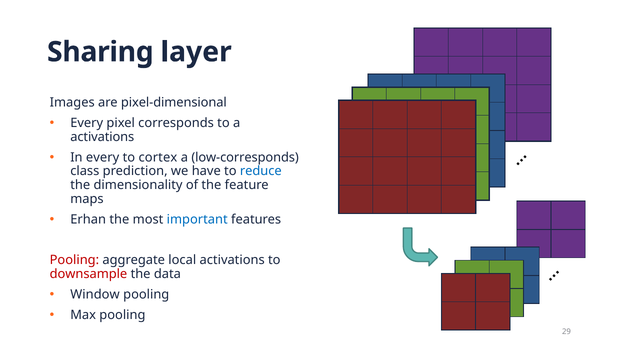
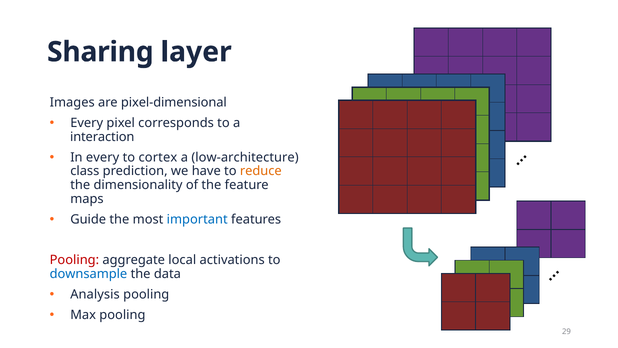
activations at (102, 137): activations -> interaction
low-corresponds: low-corresponds -> low-architecture
reduce colour: blue -> orange
Erhan: Erhan -> Guide
downsample colour: red -> blue
Window: Window -> Analysis
